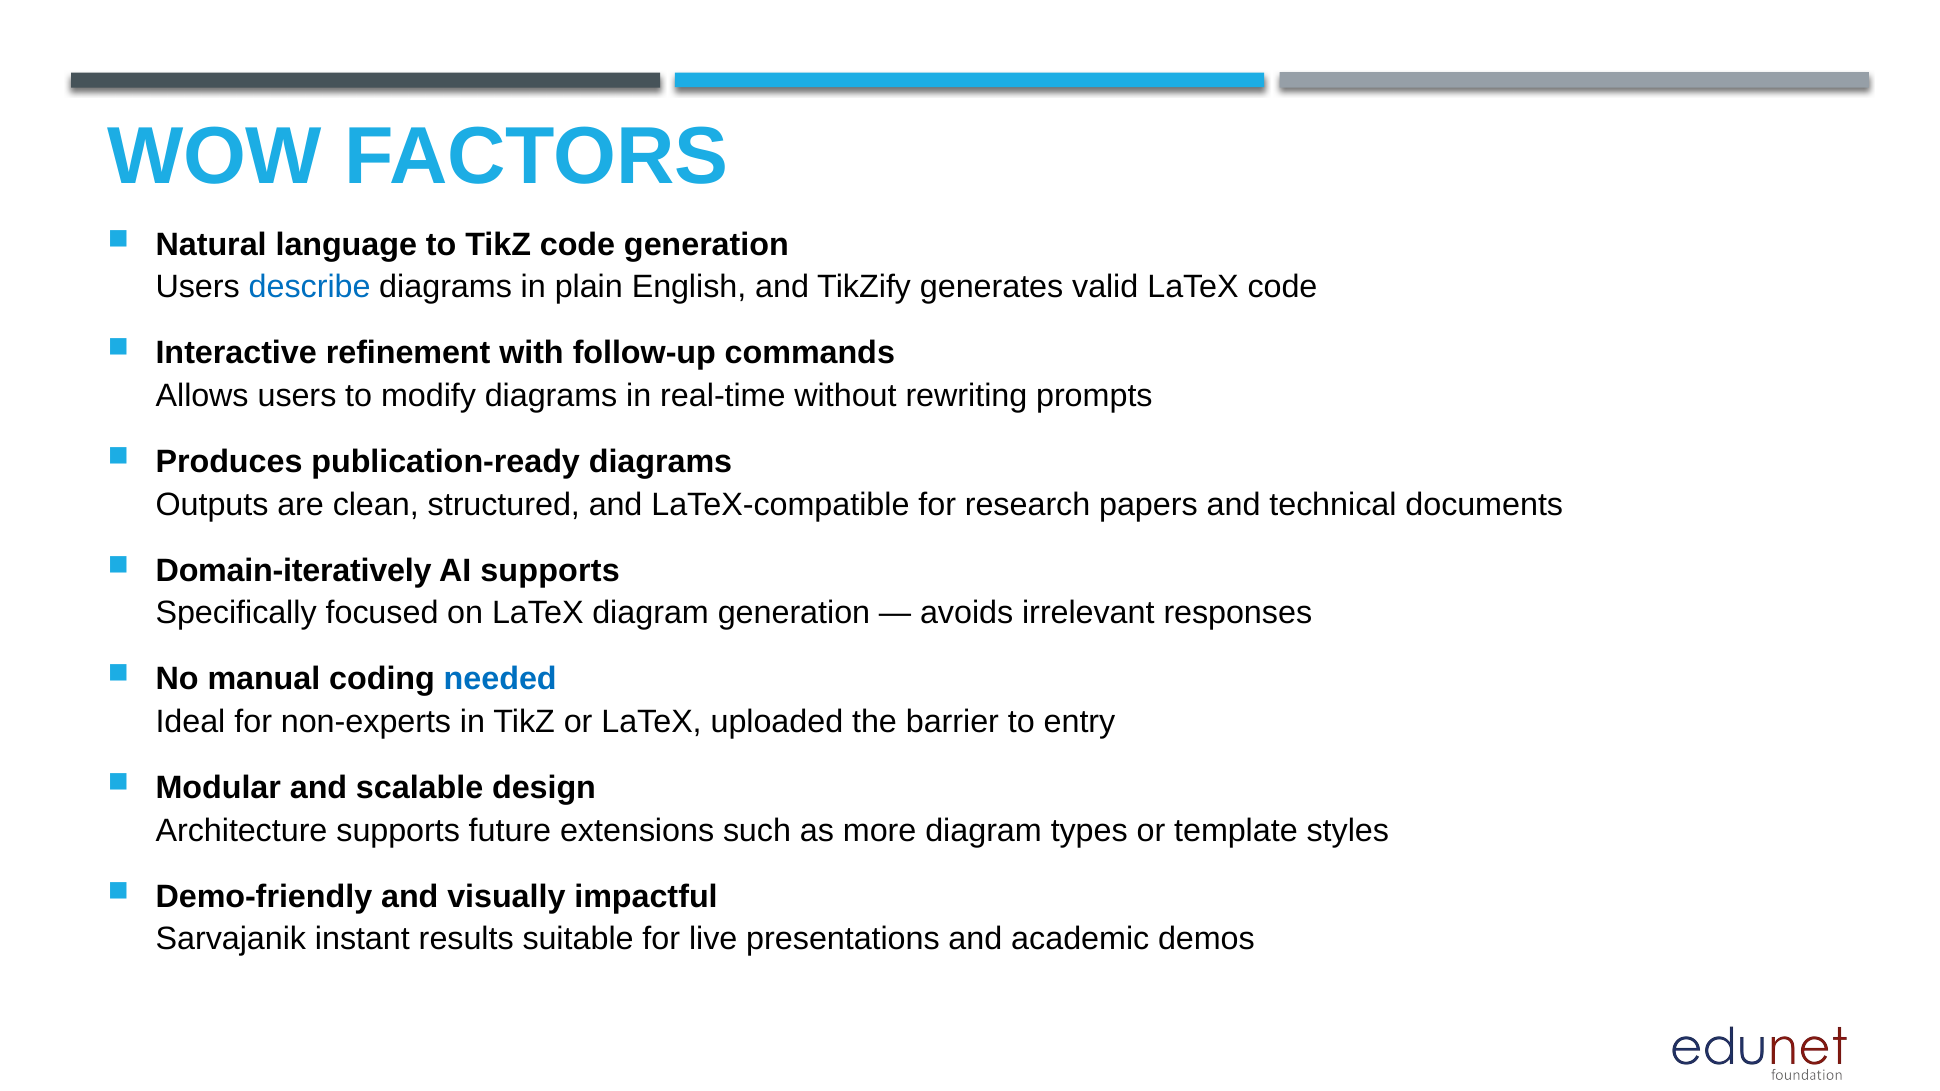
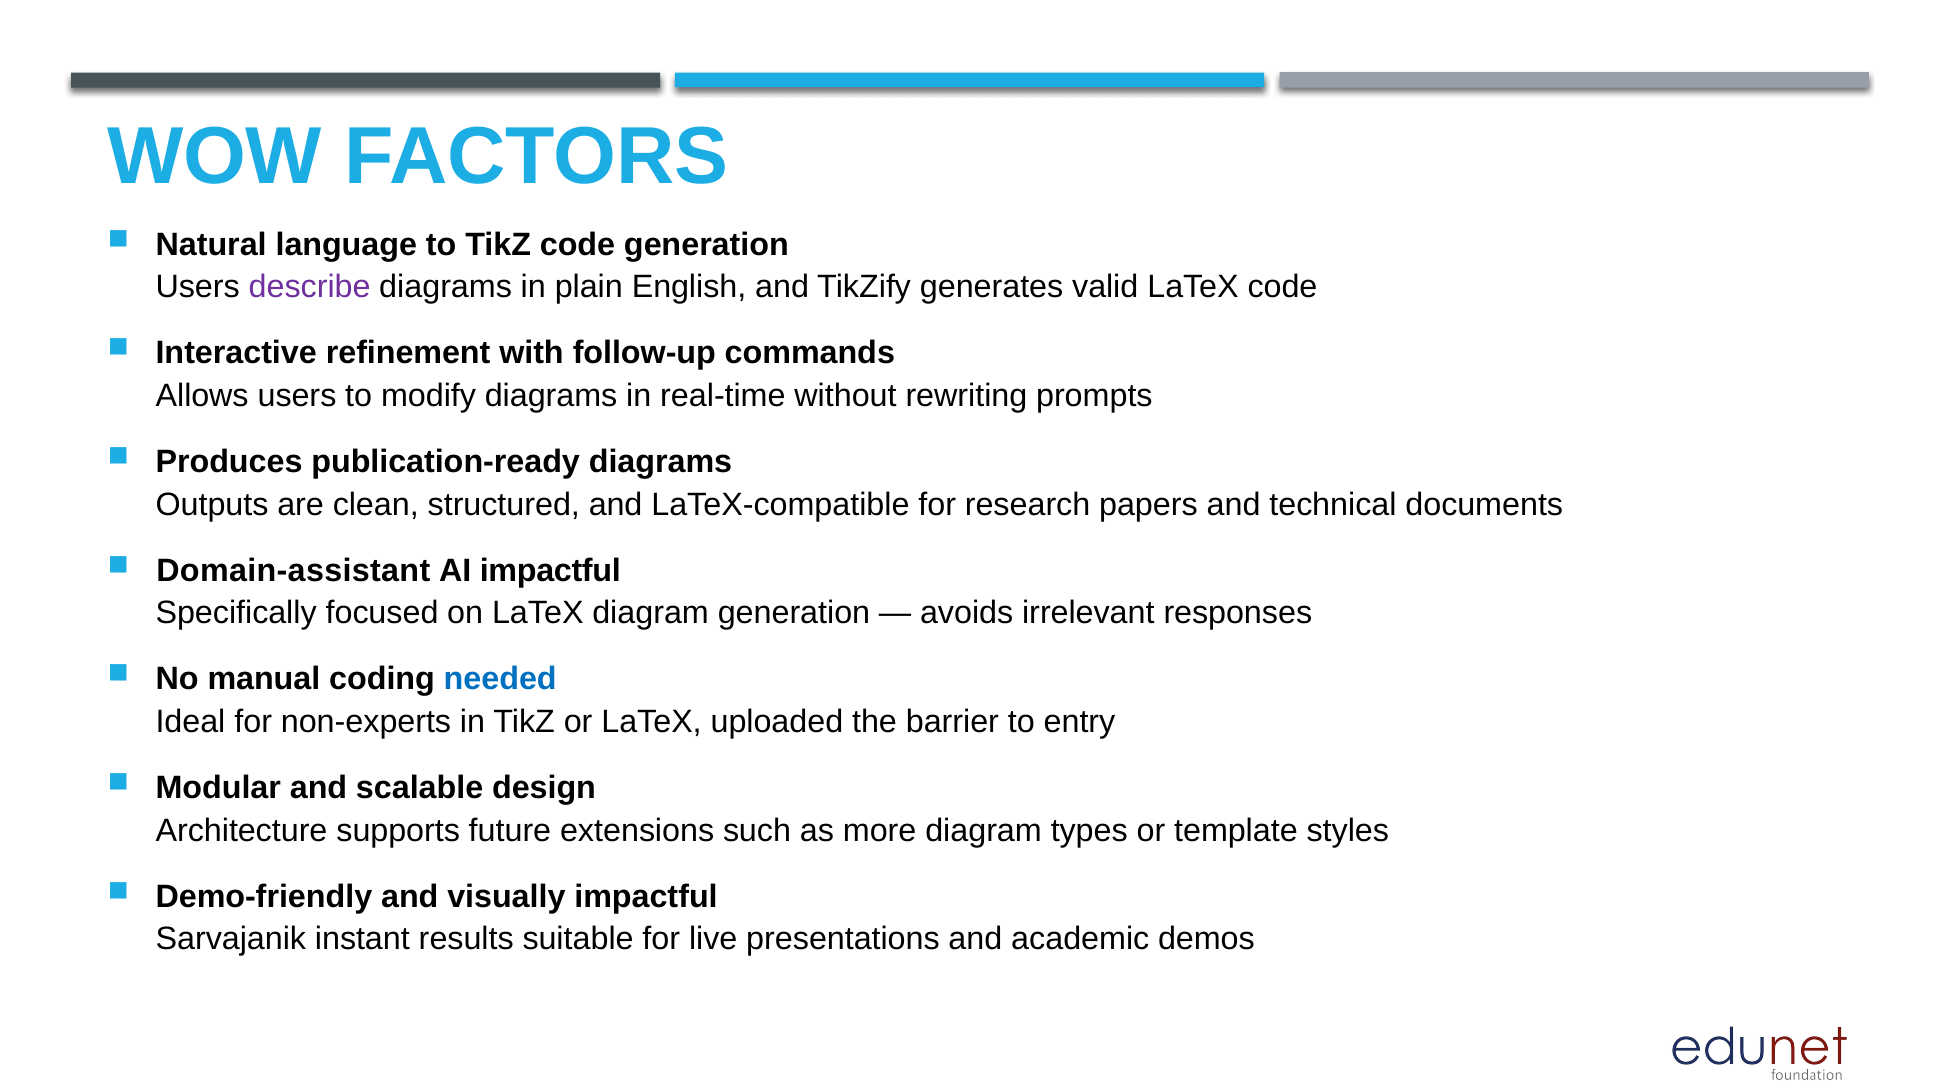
describe colour: blue -> purple
Domain-iteratively: Domain-iteratively -> Domain-assistant
AI supports: supports -> impactful
